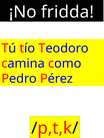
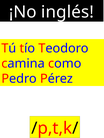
fridda: fridda -> inglés
